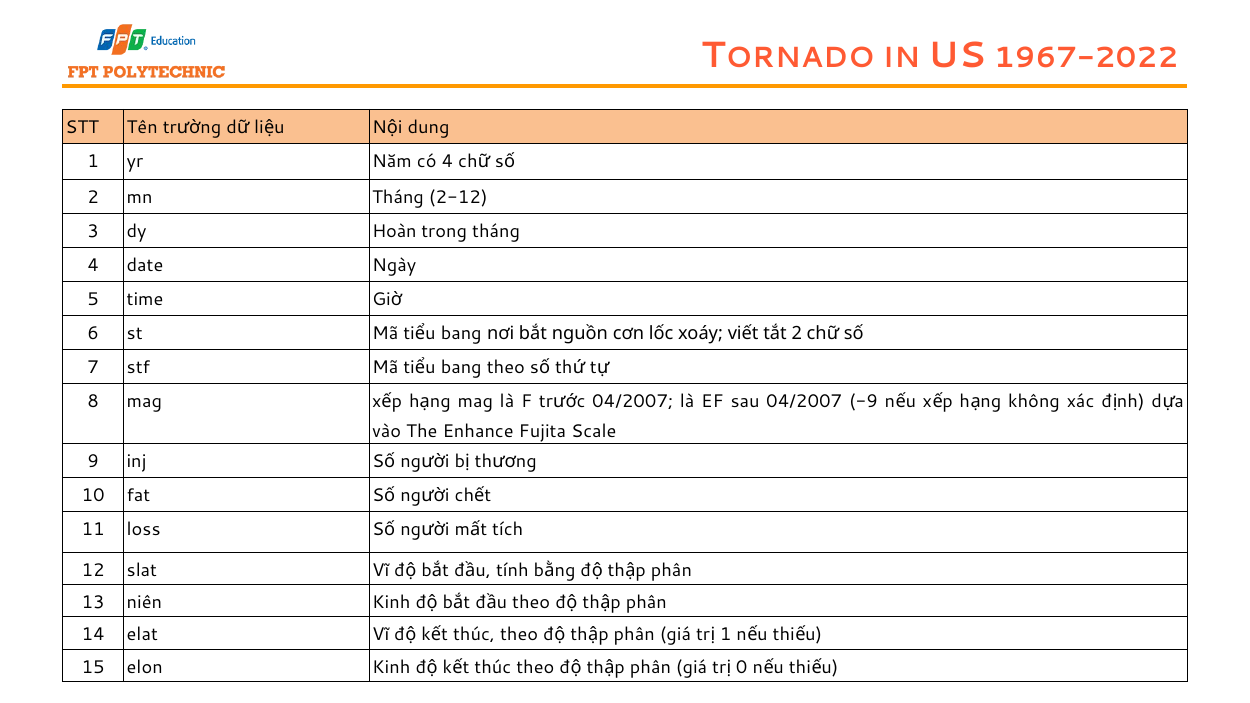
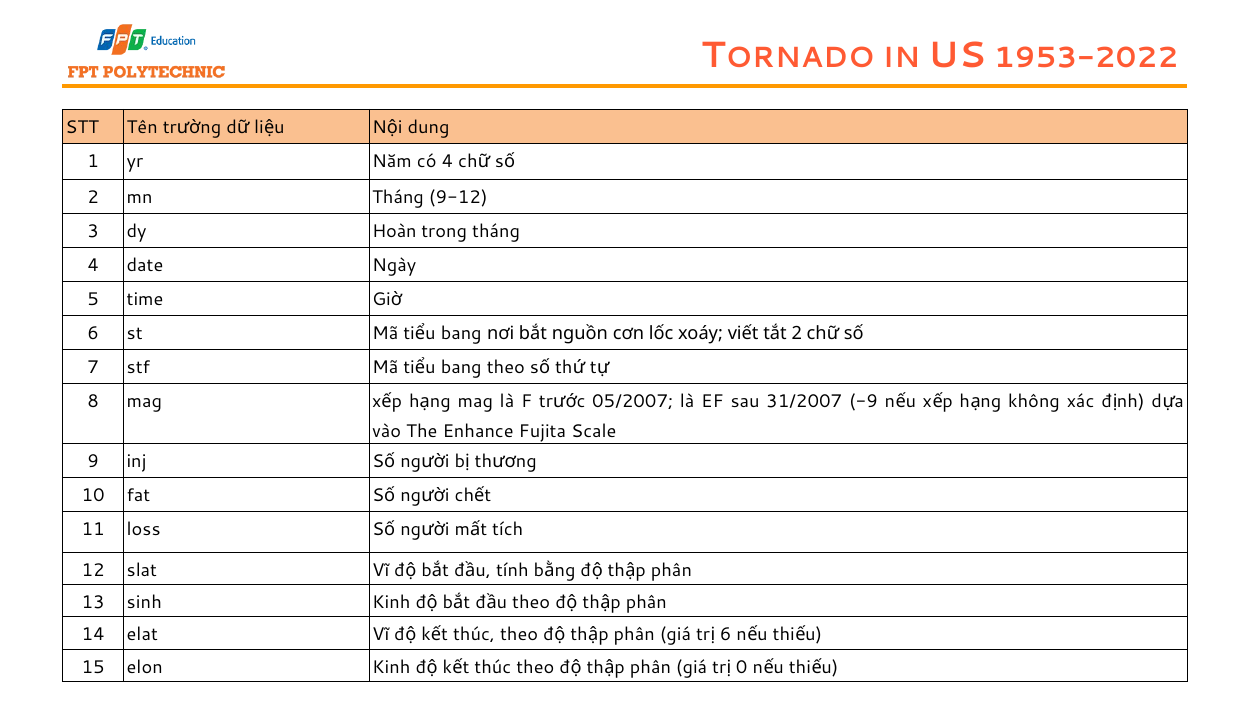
1967-2022: 1967-2022 -> 1953-2022
2-12: 2-12 -> 9-12
04/2007 at (633, 401): 04/2007 -> 05/2007
sau 04/2007: 04/2007 -> 31/2007
niên: niên -> sinh
1 at (726, 635): 1 -> 6
